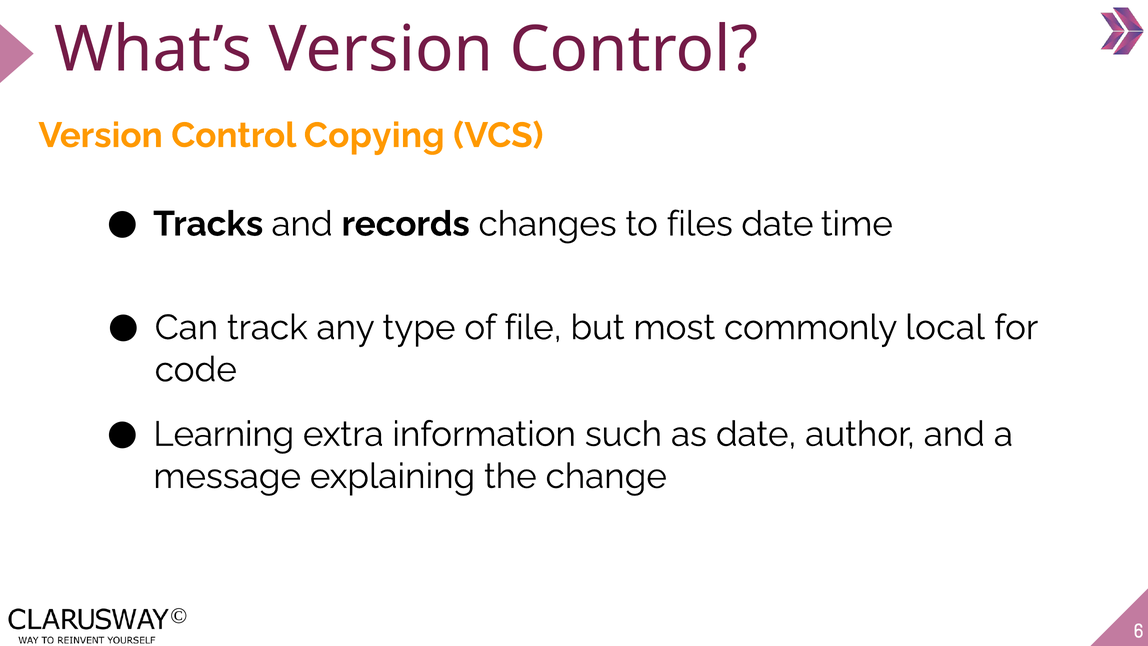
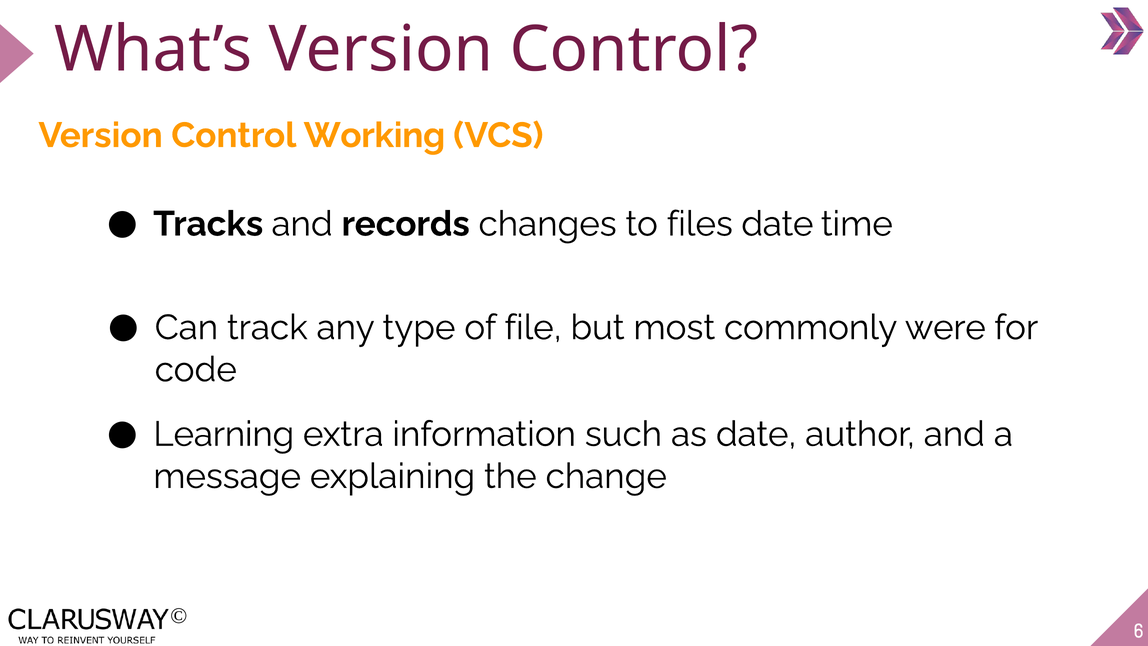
Copying: Copying -> Working
local: local -> were
